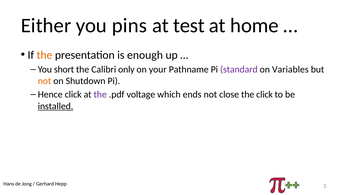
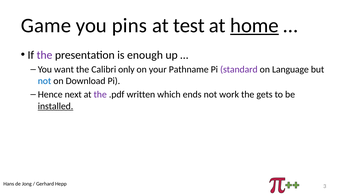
Either: Either -> Game
home underline: none -> present
the at (44, 55) colour: orange -> purple
short: short -> want
Variables: Variables -> Language
not at (44, 81) colour: orange -> blue
Shutdown: Shutdown -> Download
Hence click: click -> next
voltage: voltage -> written
close: close -> work
the click: click -> gets
